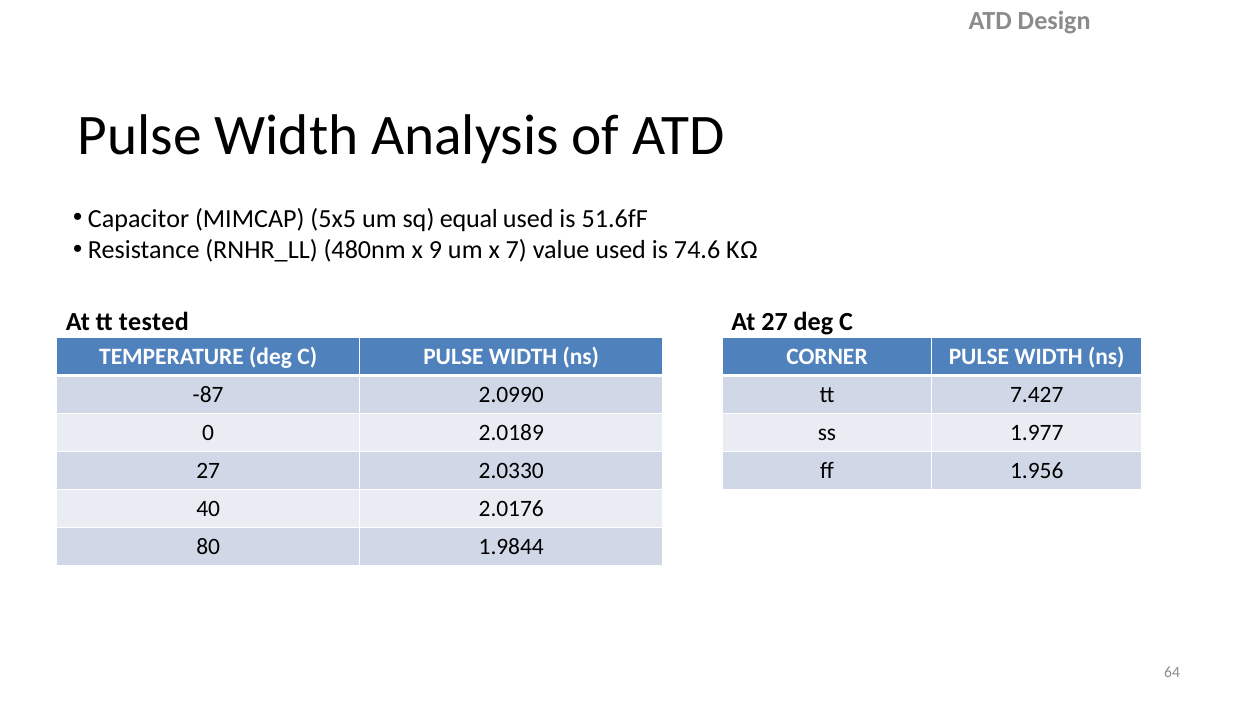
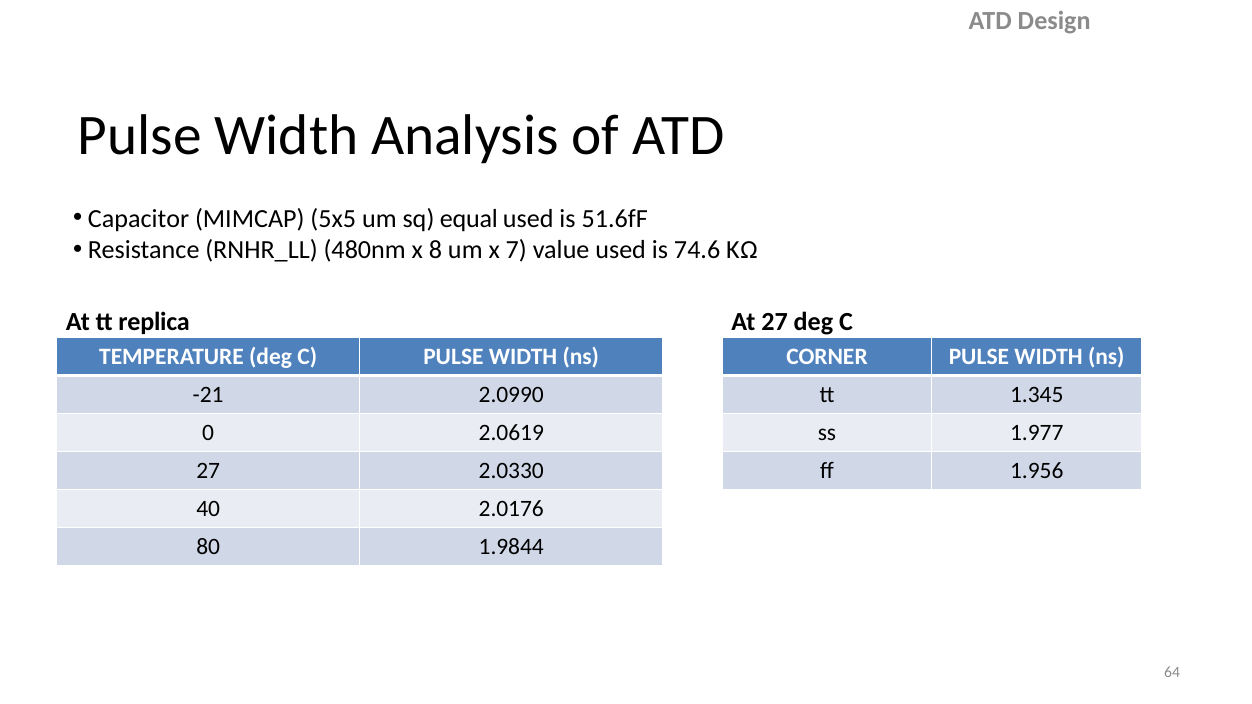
9: 9 -> 8
tested: tested -> replica
-87: -87 -> -21
7.427: 7.427 -> 1.345
2.0189: 2.0189 -> 2.0619
